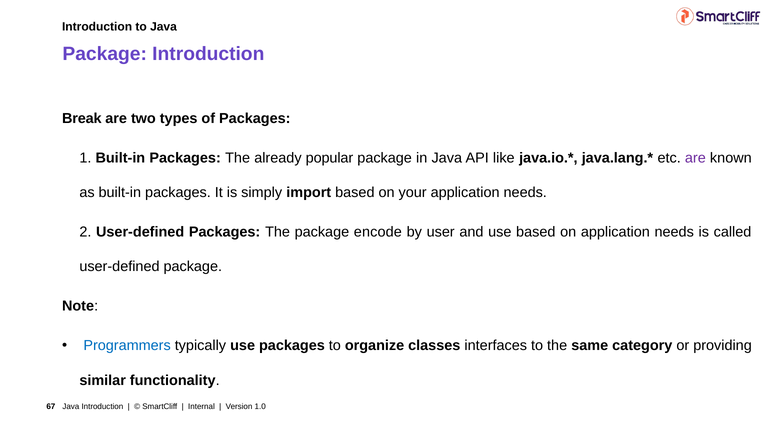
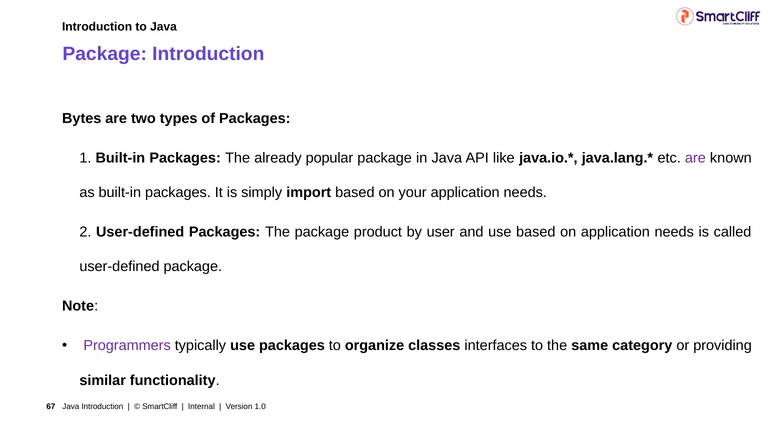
Break: Break -> Bytes
encode: encode -> product
Programmers colour: blue -> purple
